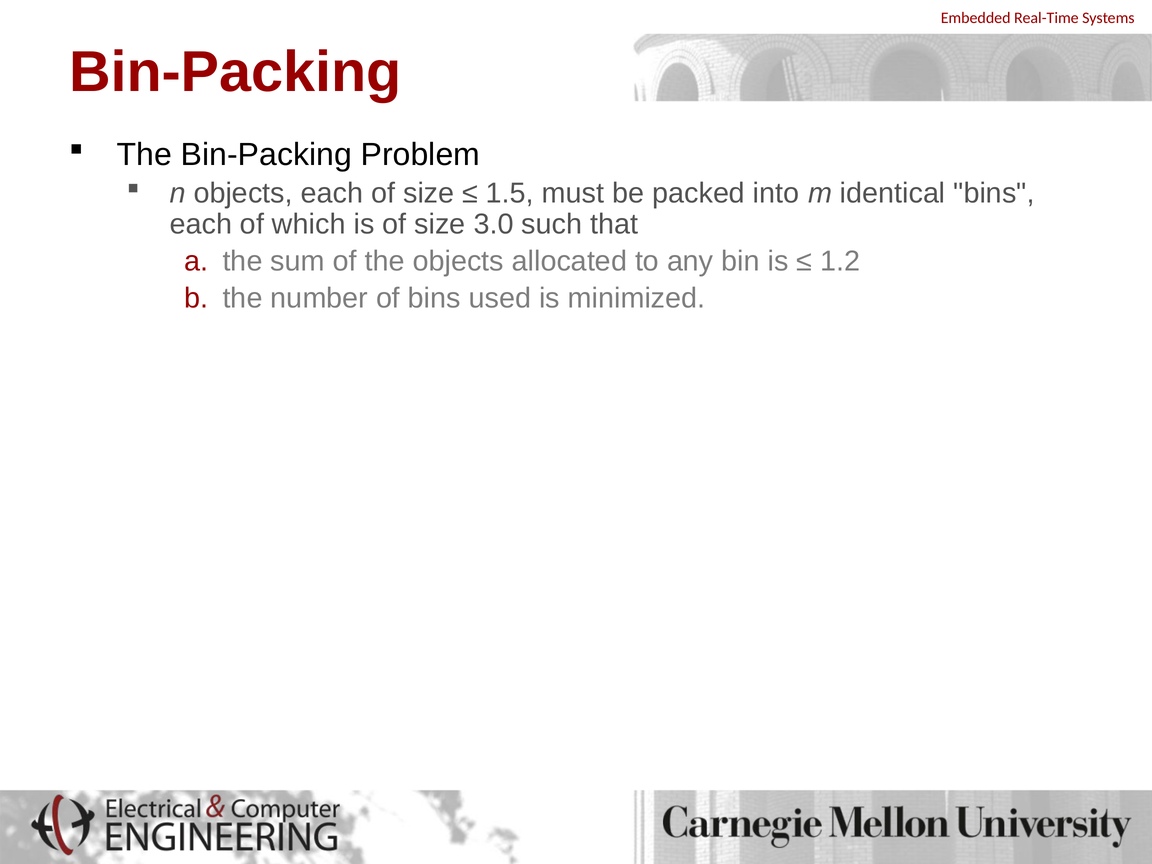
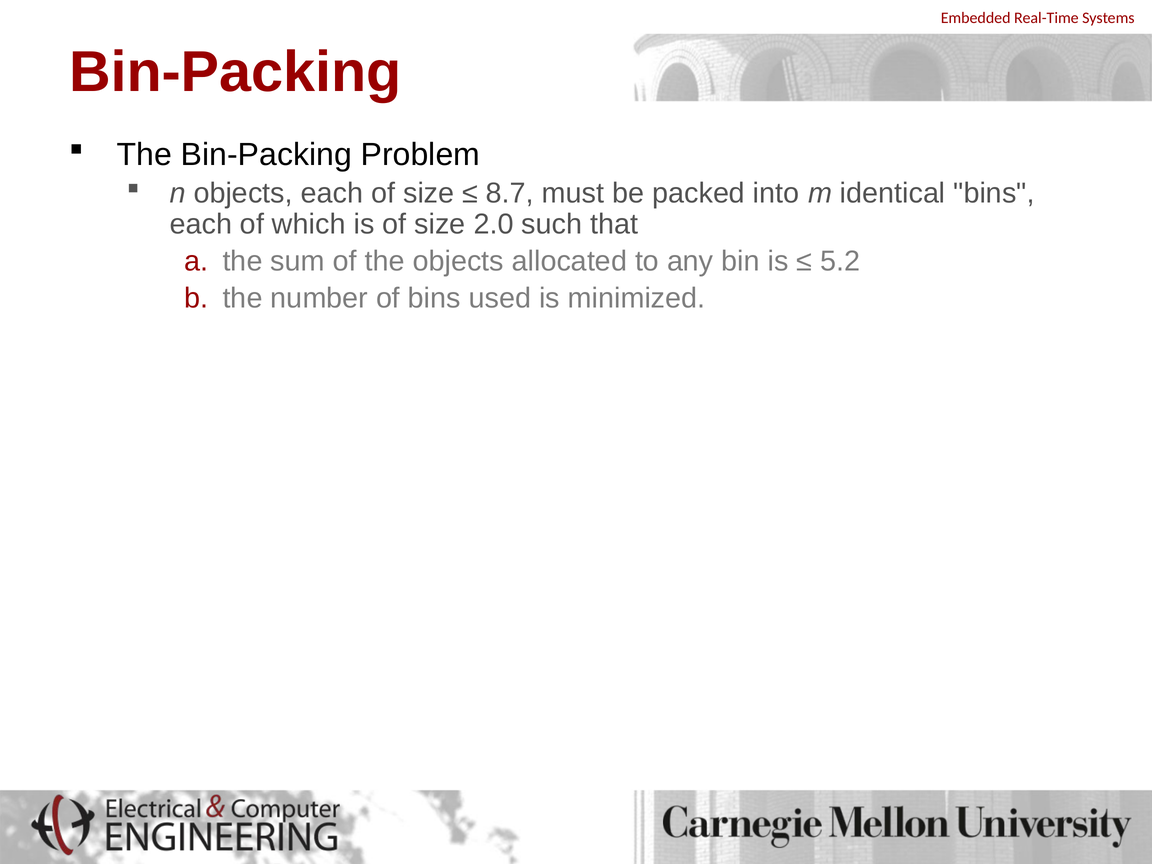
1.5: 1.5 -> 8.7
3.0: 3.0 -> 2.0
1.2: 1.2 -> 5.2
